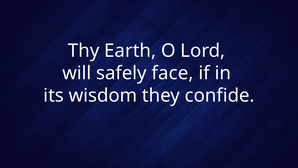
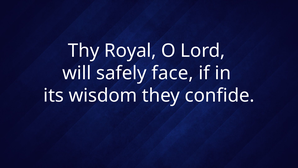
Earth: Earth -> Royal
